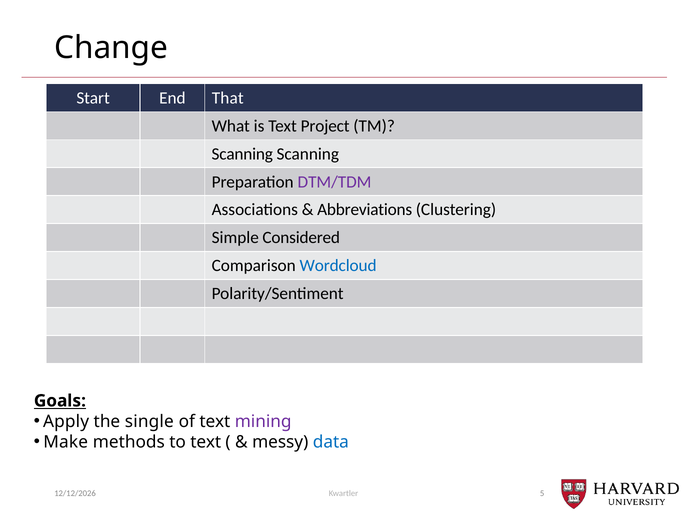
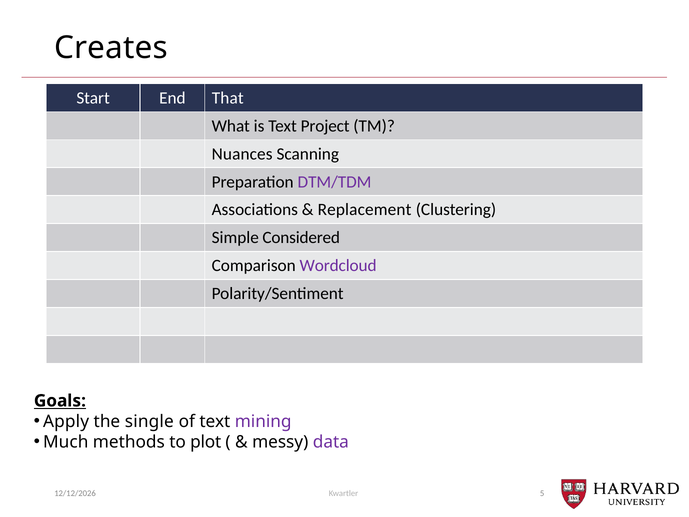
Change: Change -> Creates
Scanning at (242, 154): Scanning -> Nuances
Abbreviations: Abbreviations -> Replacement
Wordcloud colour: blue -> purple
Make: Make -> Much
to text: text -> plot
data colour: blue -> purple
